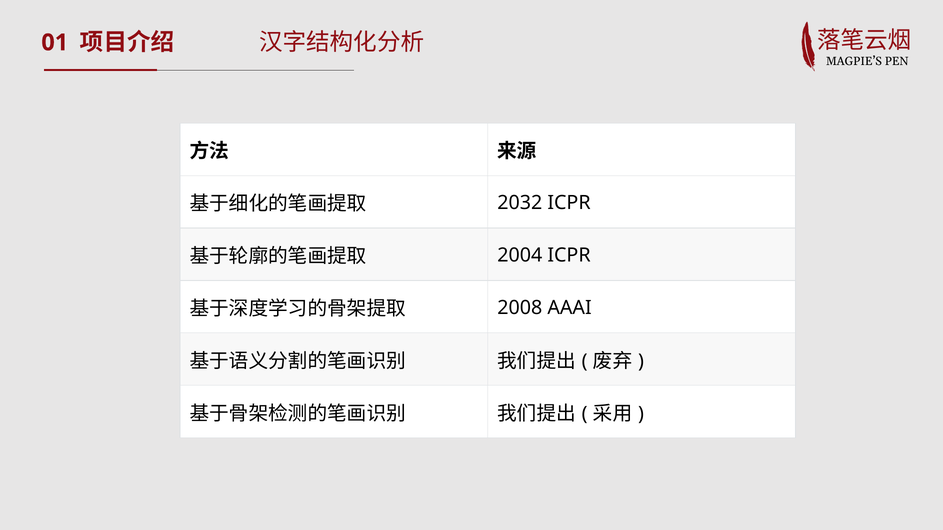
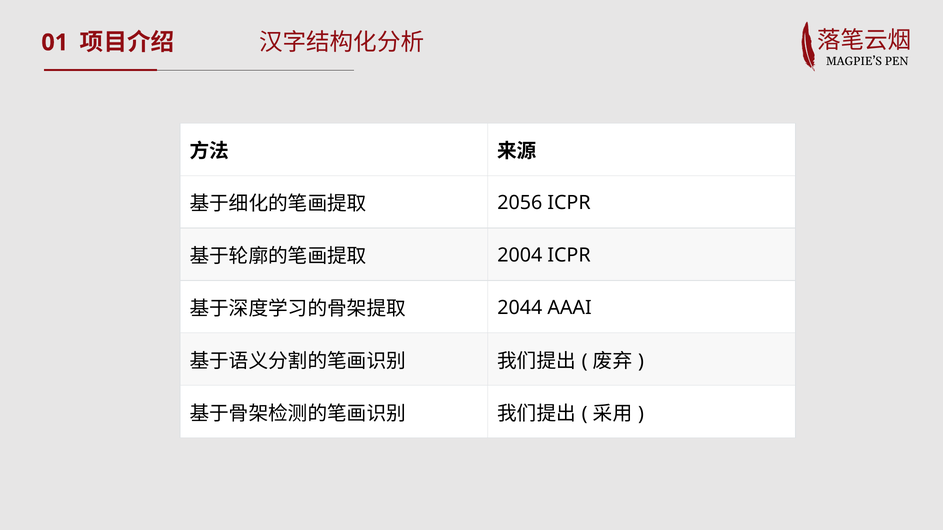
2032: 2032 -> 2056
2008: 2008 -> 2044
